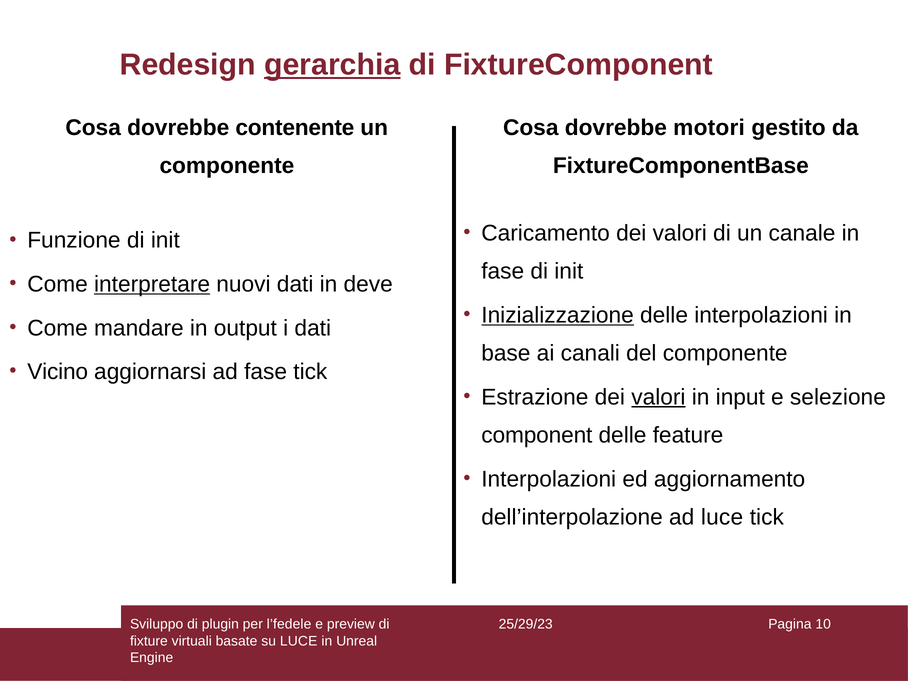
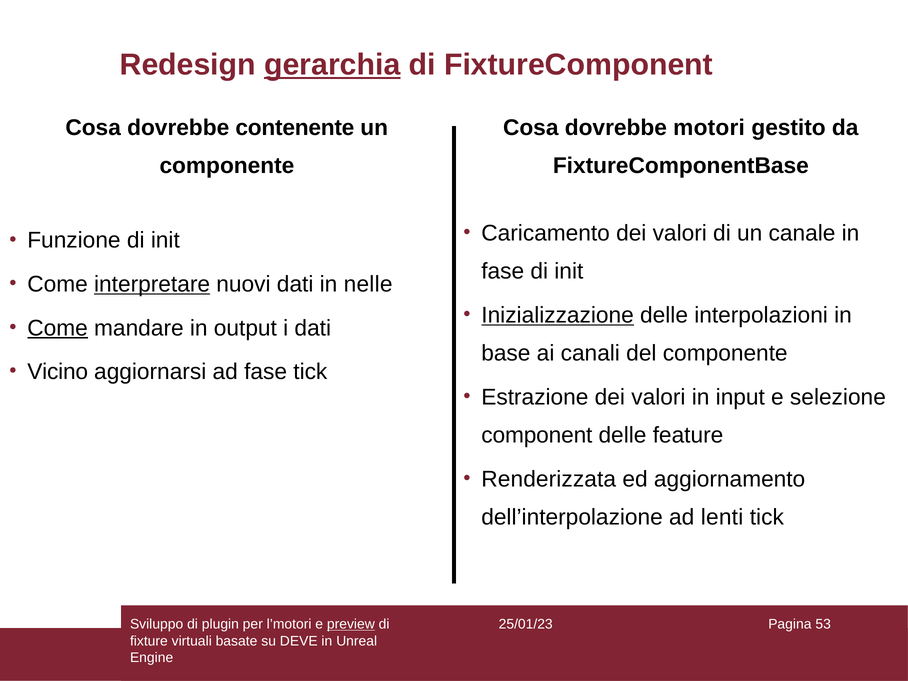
deve: deve -> nelle
Come at (58, 328) underline: none -> present
valori at (658, 397) underline: present -> none
Interpolazioni at (549, 479): Interpolazioni -> Renderizzata
ad luce: luce -> lenti
l’fedele: l’fedele -> l’motori
preview underline: none -> present
25/29/23: 25/29/23 -> 25/01/23
10: 10 -> 53
su LUCE: LUCE -> DEVE
